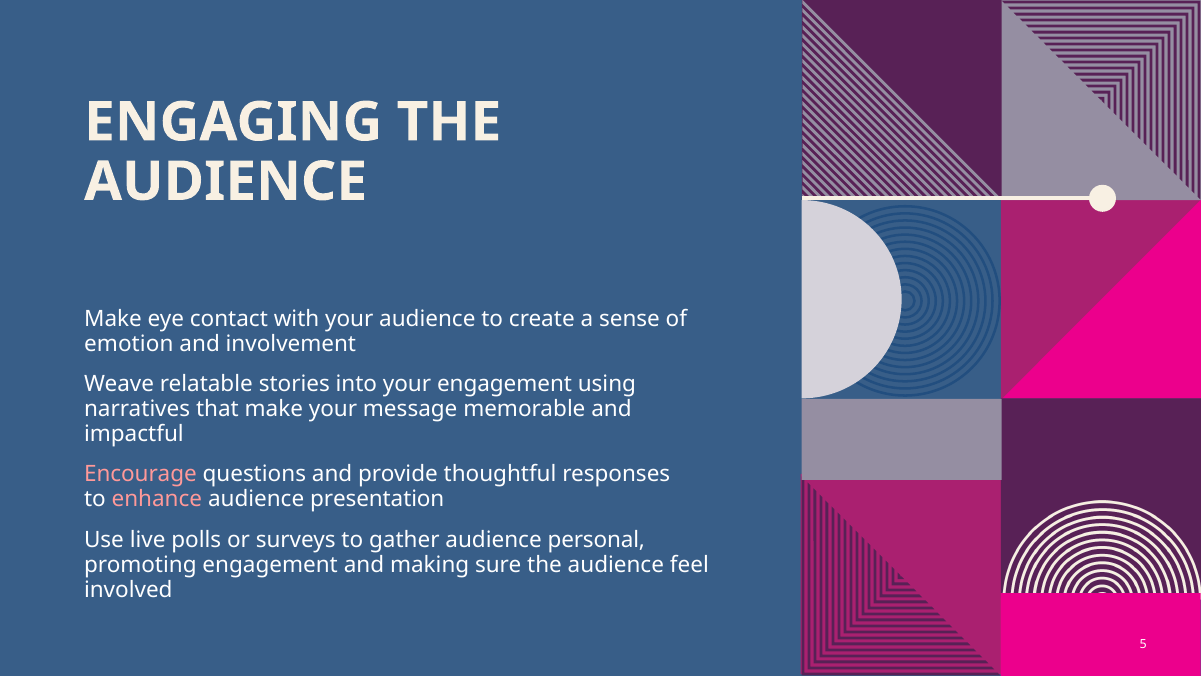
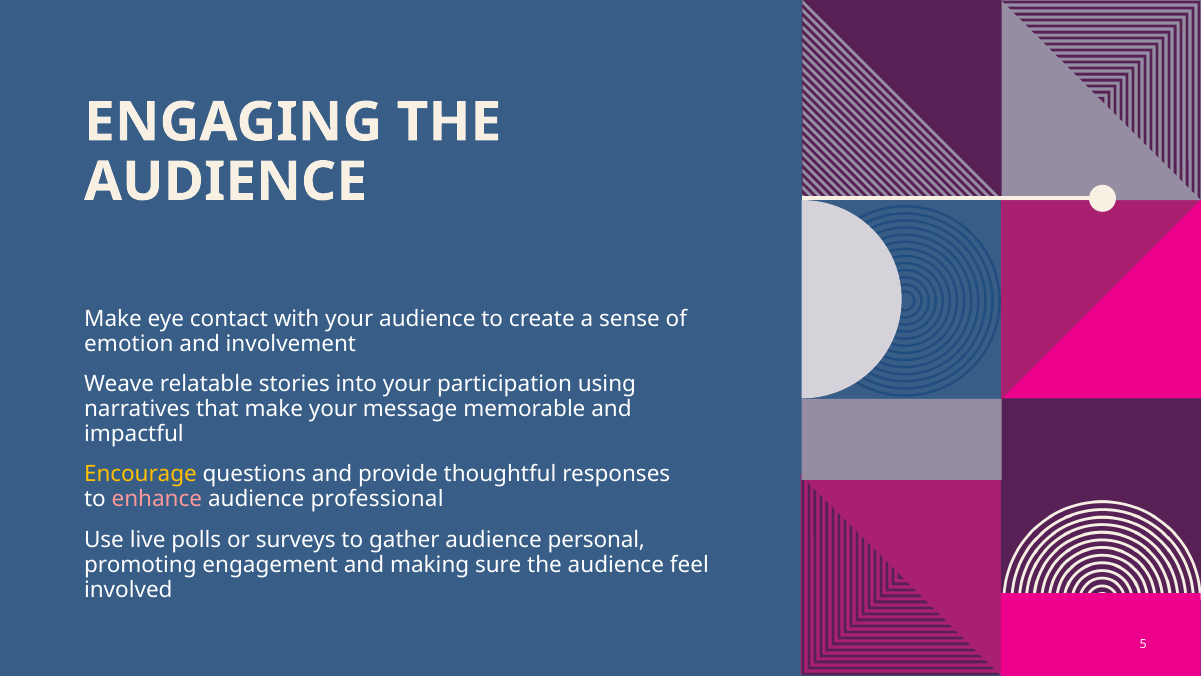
your engagement: engagement -> participation
Encourage colour: pink -> yellow
presentation: presentation -> professional
